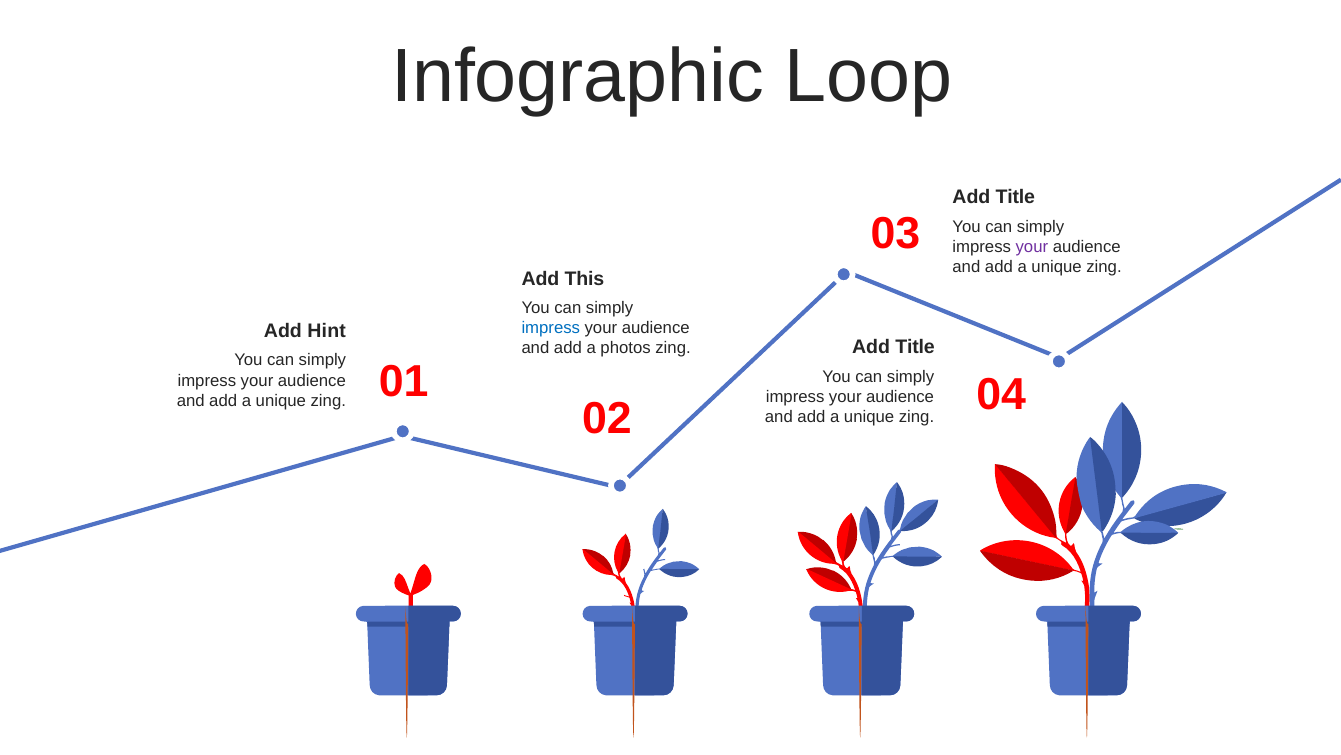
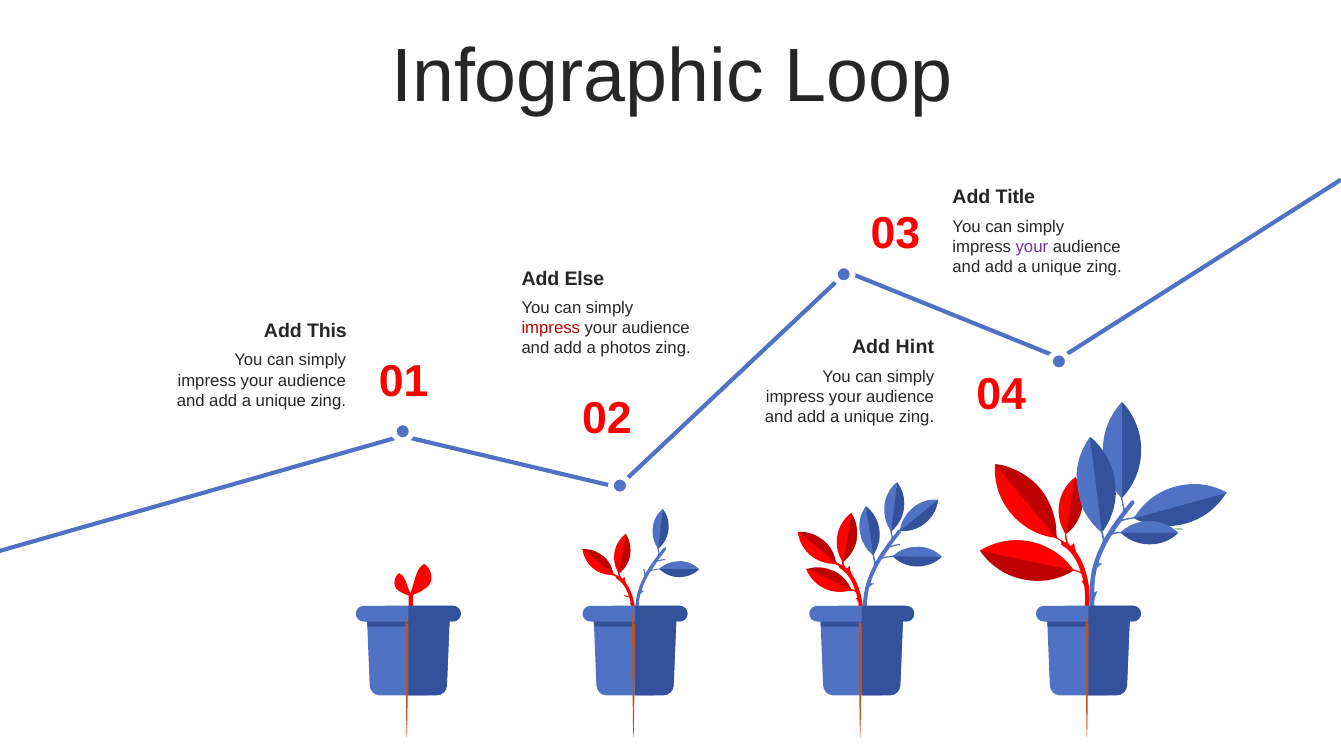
This: This -> Else
impress at (551, 328) colour: blue -> red
Hint: Hint -> This
Title at (915, 347): Title -> Hint
